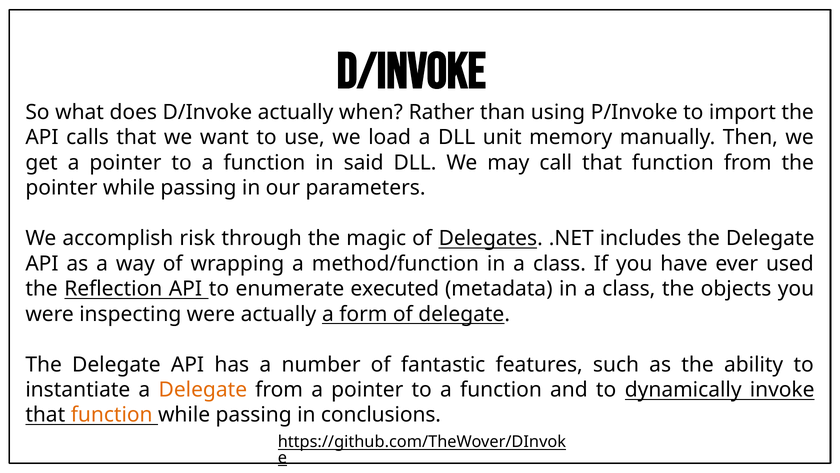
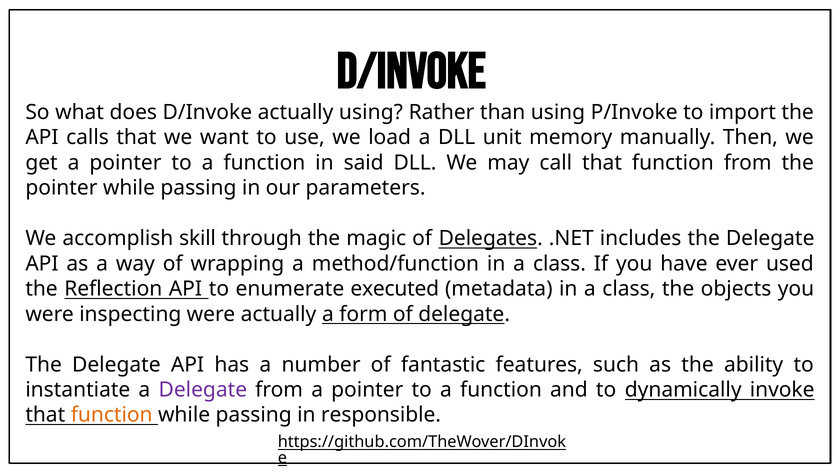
actually when: when -> using
risk: risk -> skill
Delegate at (203, 389) colour: orange -> purple
conclusions: conclusions -> responsible
